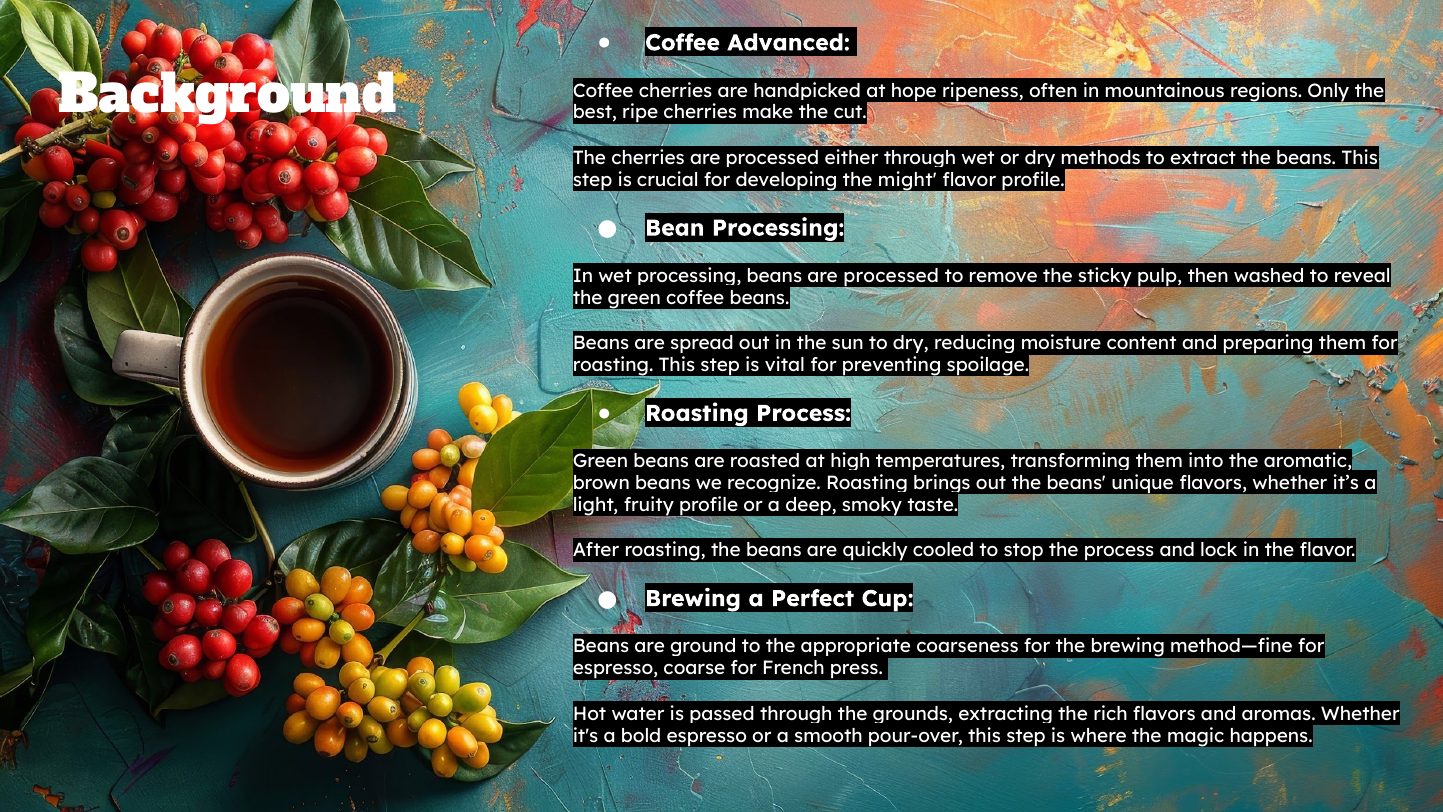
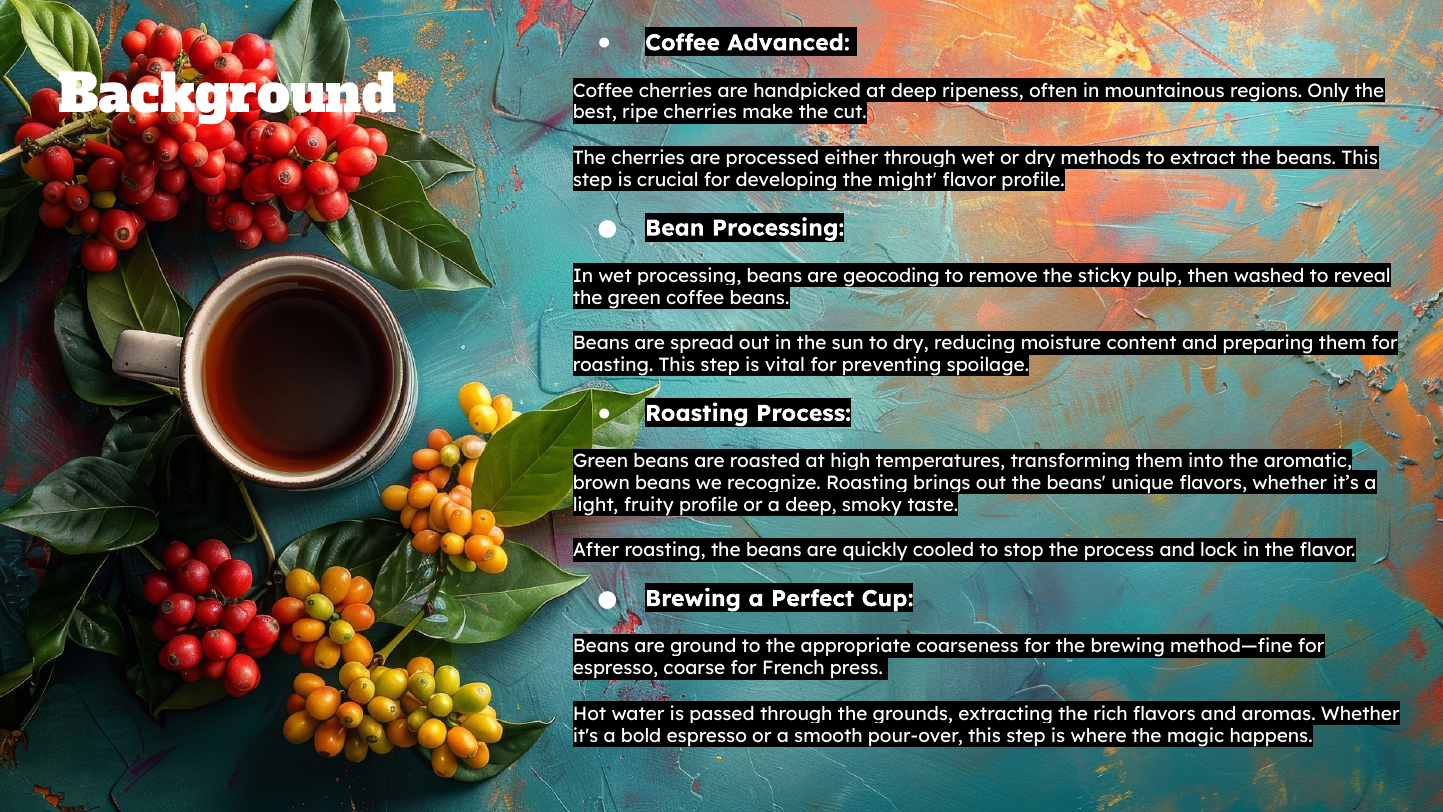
at hope: hope -> deep
processed at (891, 276): processed -> geocoding
